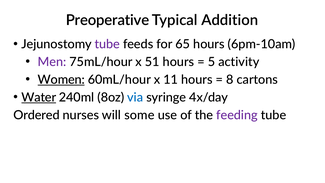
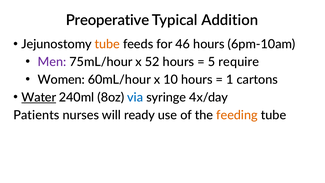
tube at (107, 44) colour: purple -> orange
65: 65 -> 46
51: 51 -> 52
activity: activity -> require
Women underline: present -> none
11: 11 -> 10
8: 8 -> 1
Ordered: Ordered -> Patients
some: some -> ready
feeding colour: purple -> orange
